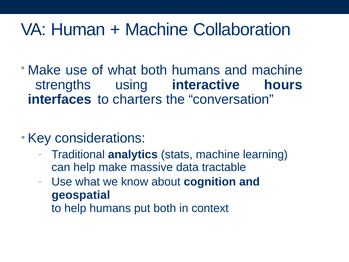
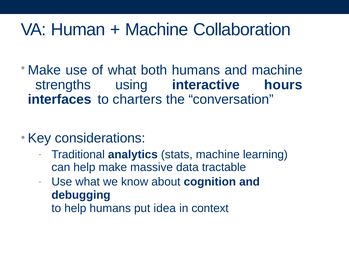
geospatial: geospatial -> debugging
put both: both -> idea
